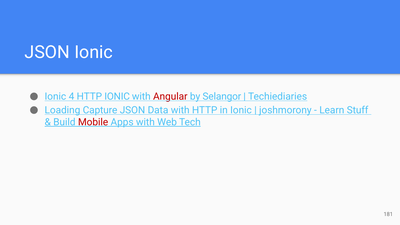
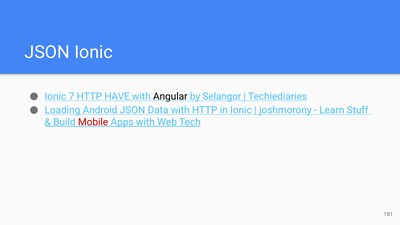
4: 4 -> 7
HTTP IONIC: IONIC -> HAVE
Angular colour: red -> black
Capture: Capture -> Android
